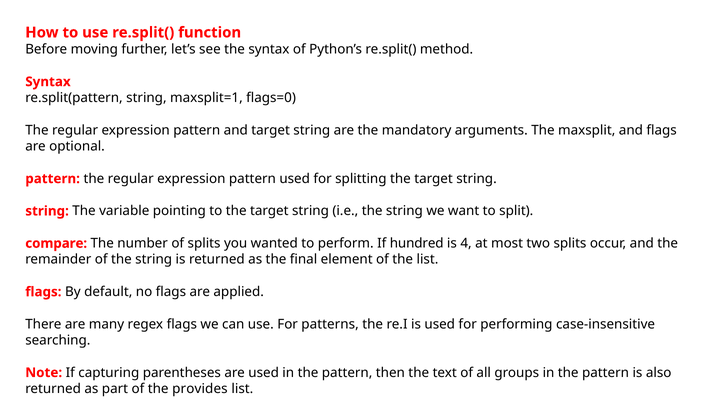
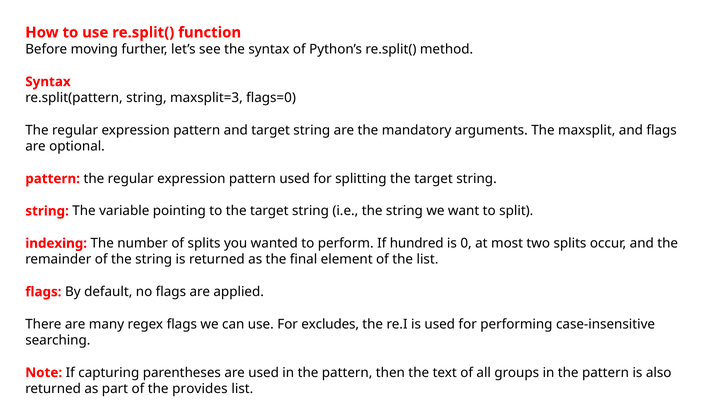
maxsplit=1: maxsplit=1 -> maxsplit=3
compare: compare -> indexing
4: 4 -> 0
patterns: patterns -> excludes
